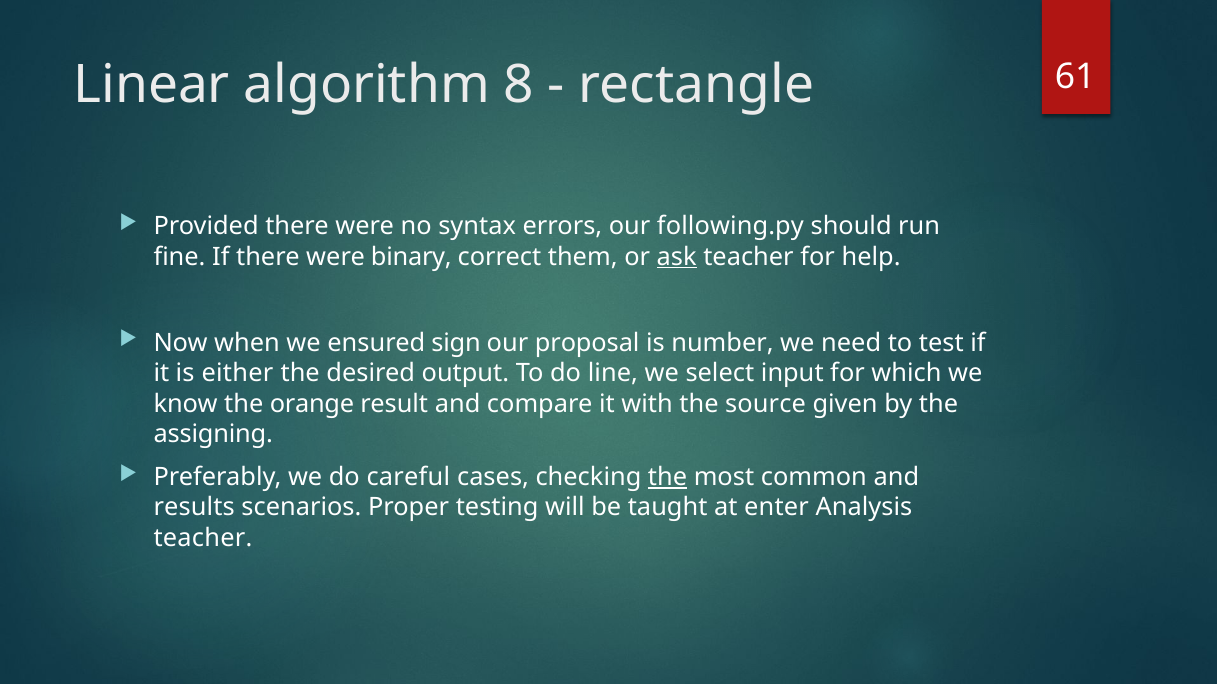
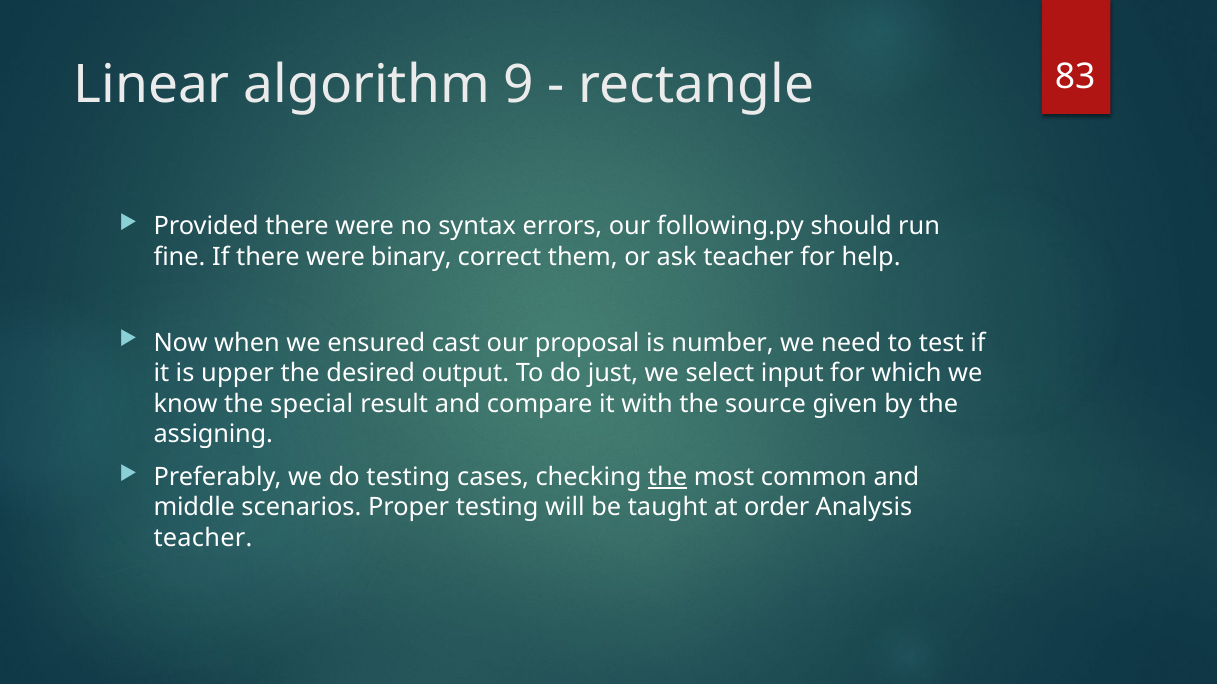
8: 8 -> 9
61: 61 -> 83
ask underline: present -> none
sign: sign -> cast
either: either -> upper
line: line -> just
orange: orange -> special
do careful: careful -> testing
results: results -> middle
enter: enter -> order
